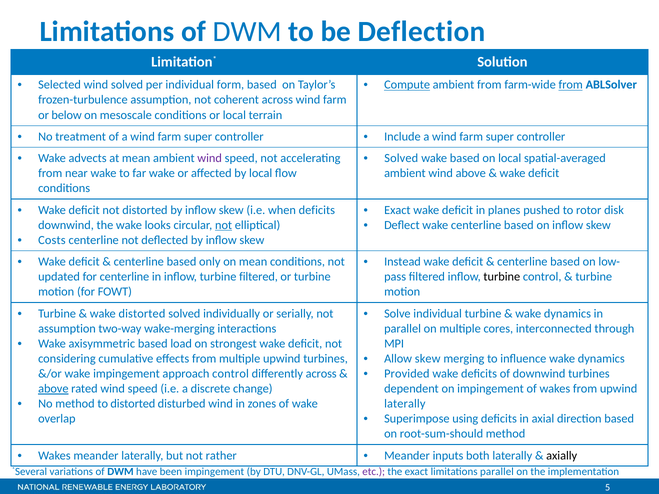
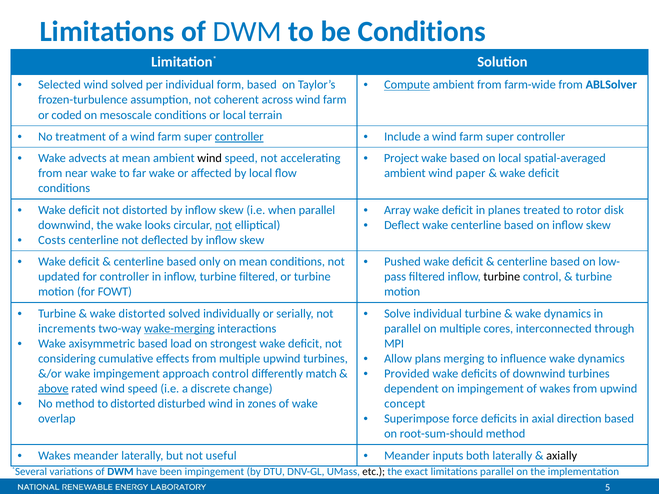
be Deflection: Deflection -> Conditions
from at (571, 85) underline: present -> none
below: below -> coded
controller at (239, 137) underline: none -> present
wind at (210, 158) colour: purple -> black
Solved at (401, 158): Solved -> Project
wind above: above -> paper
when deficits: deficits -> parallel
Exact at (397, 210): Exact -> Array
pushed: pushed -> treated
Instead: Instead -> Pushed
for centerline: centerline -> controller
assumption at (67, 329): assumption -> increments
wake-merging underline: none -> present
Allow skew: skew -> plans
differently across: across -> match
laterally at (405, 404): laterally -> concept
using: using -> force
rather: rather -> useful
etc colour: purple -> black
